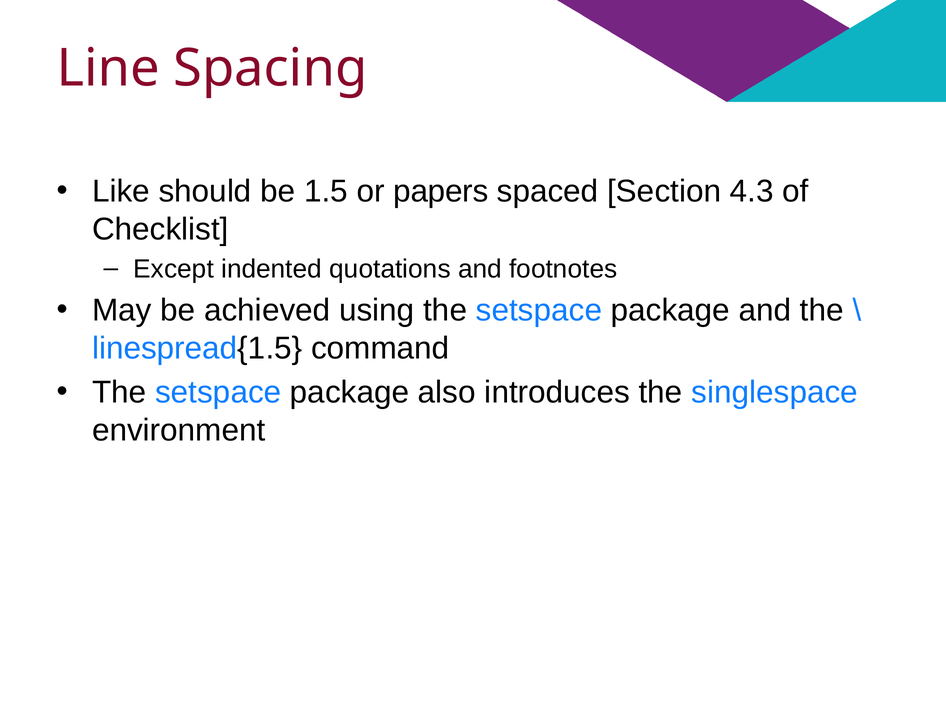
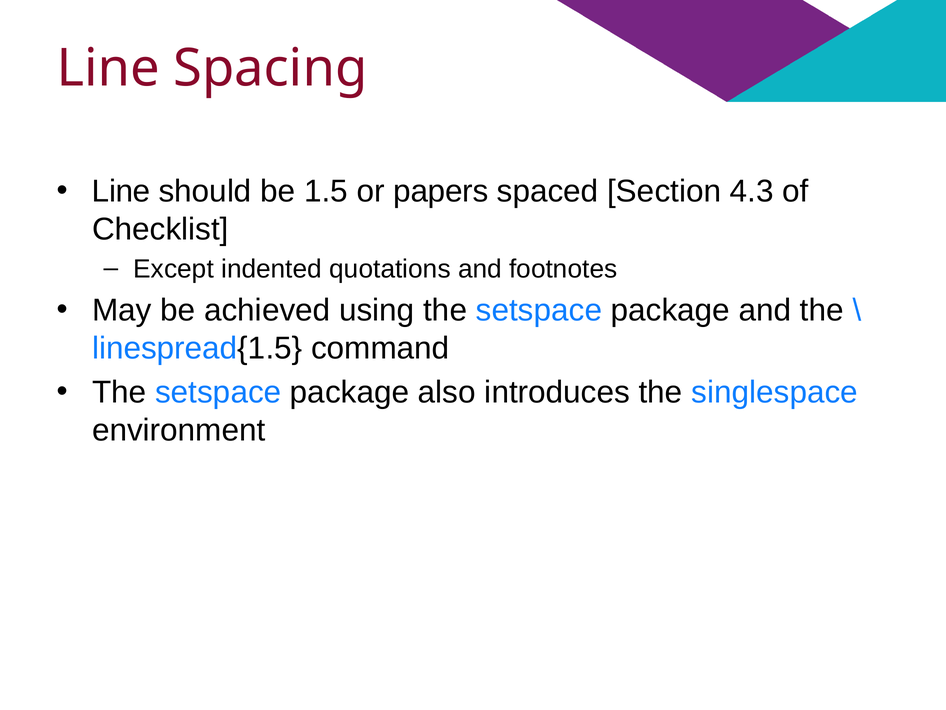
Like at (121, 191): Like -> Line
